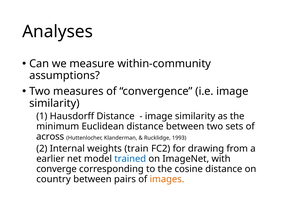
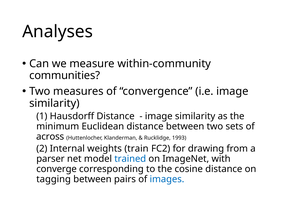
assumptions: assumptions -> communities
earlier: earlier -> parser
country: country -> tagging
images colour: orange -> blue
